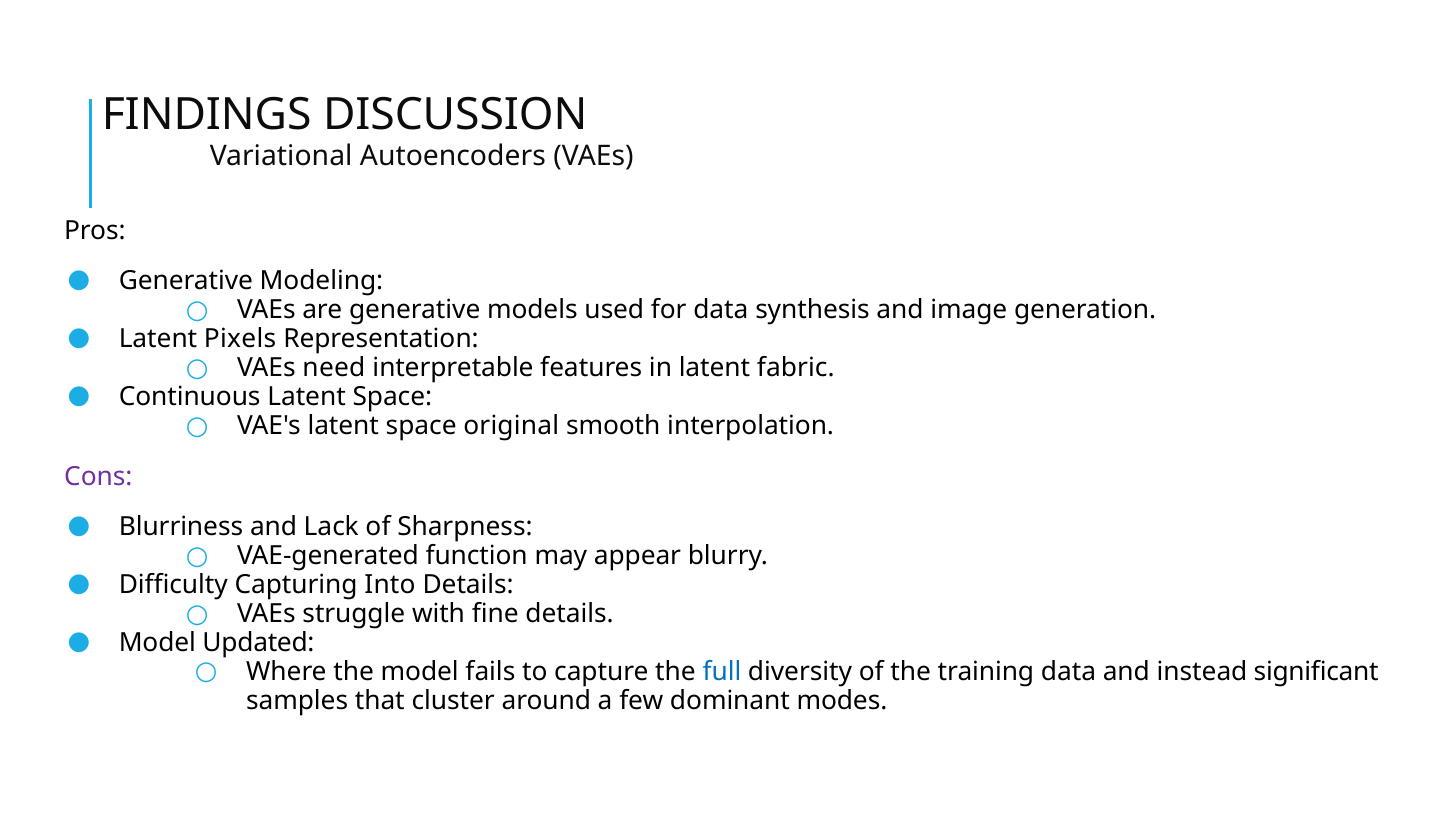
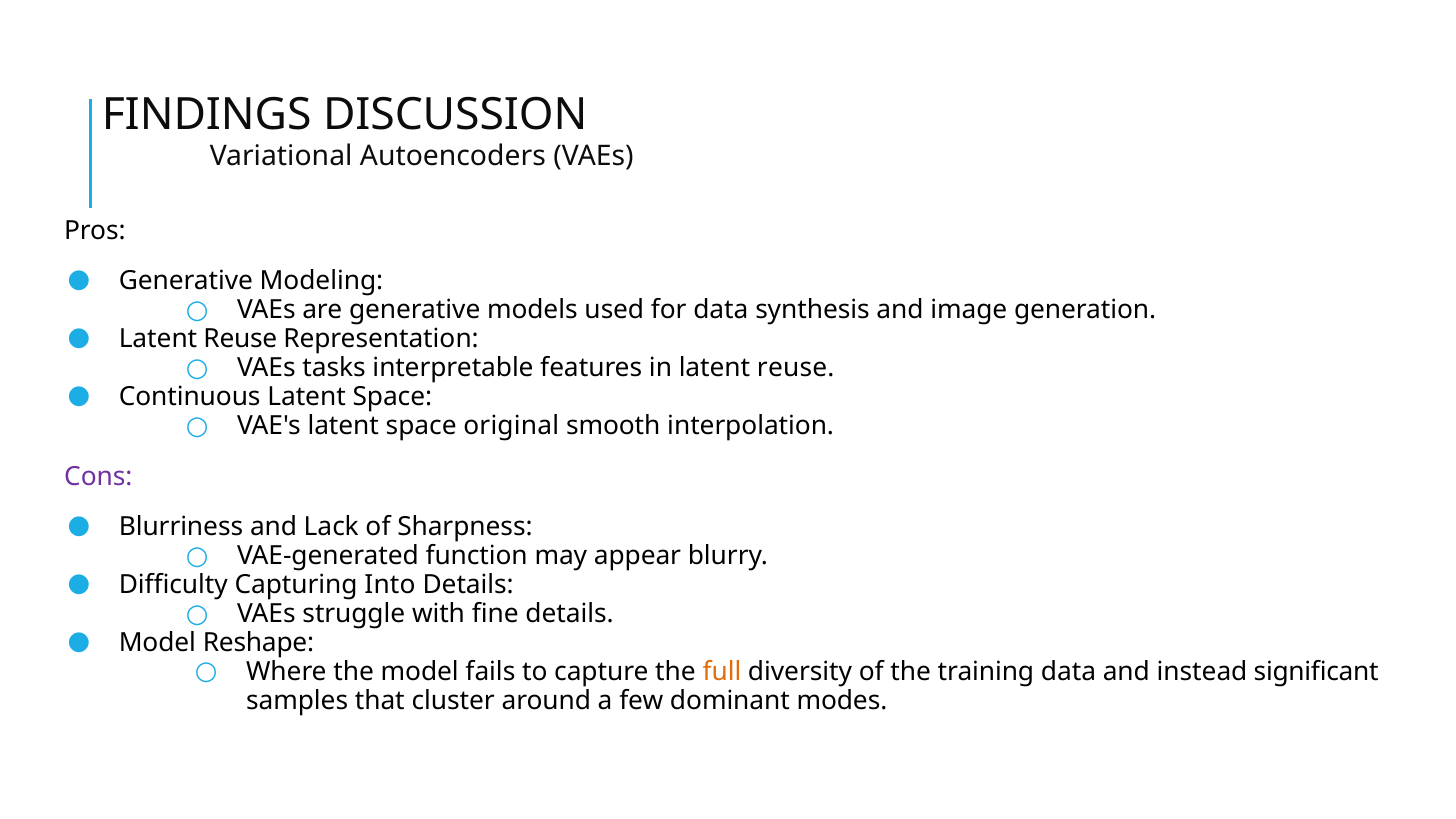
Pixels at (240, 339): Pixels -> Reuse
need: need -> tasks
in latent fabric: fabric -> reuse
Updated: Updated -> Reshape
full colour: blue -> orange
